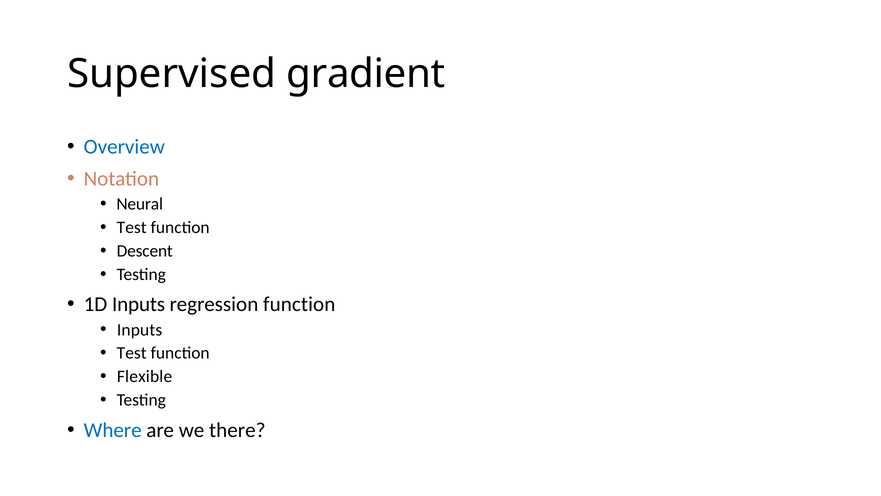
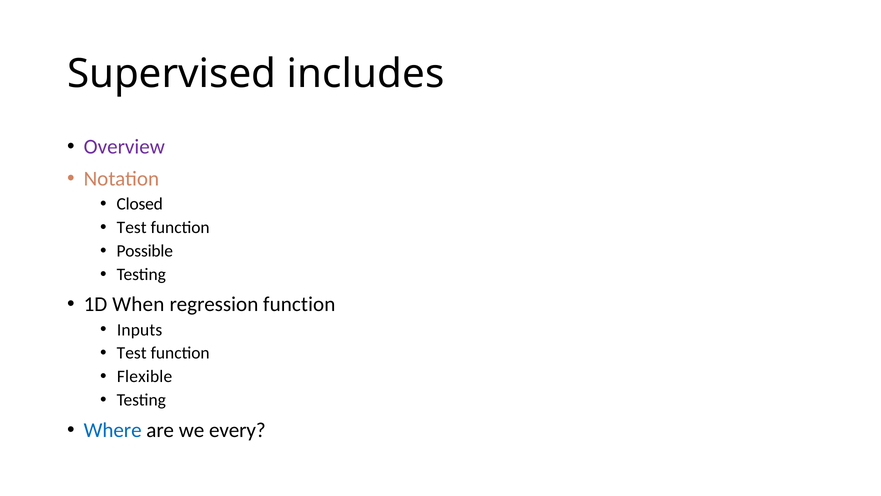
gradient: gradient -> includes
Overview colour: blue -> purple
Neural: Neural -> Closed
Descent: Descent -> Possible
1D Inputs: Inputs -> When
there: there -> every
